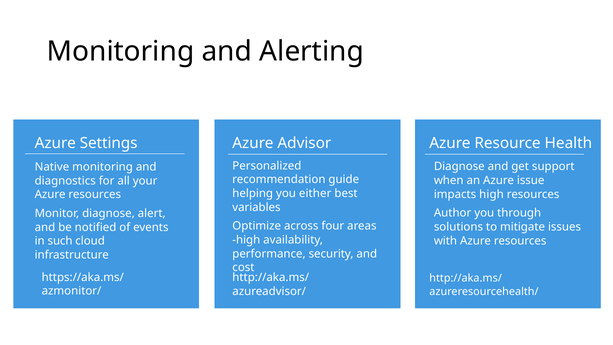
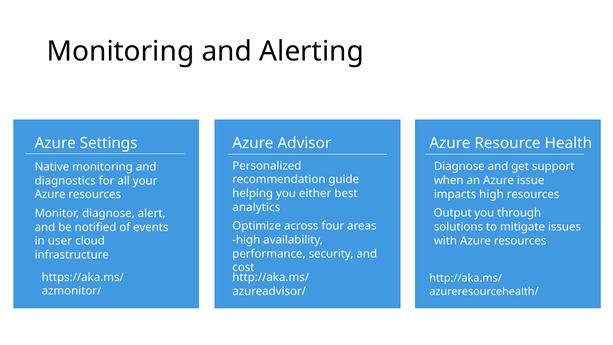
variables: variables -> analytics
Author: Author -> Output
such: such -> user
